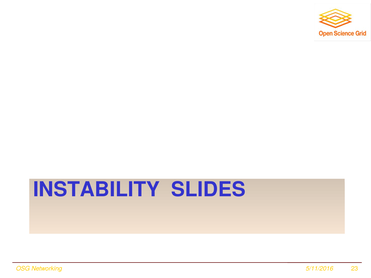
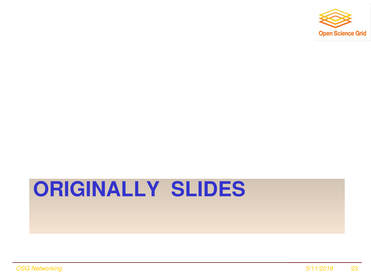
INSTABILITY: INSTABILITY -> ORIGINALLY
